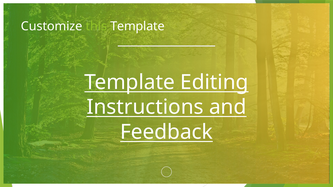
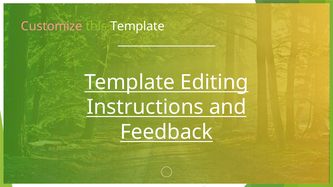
Customize colour: white -> pink
